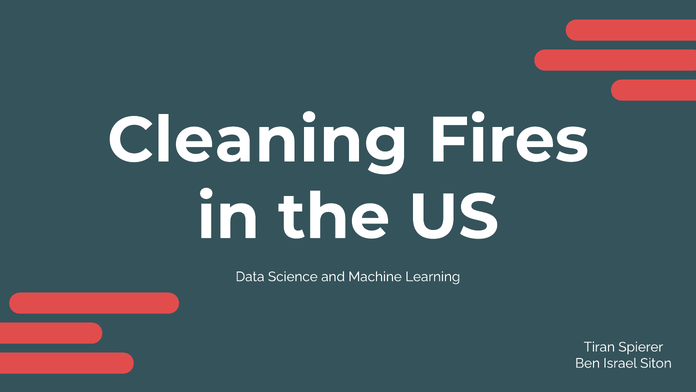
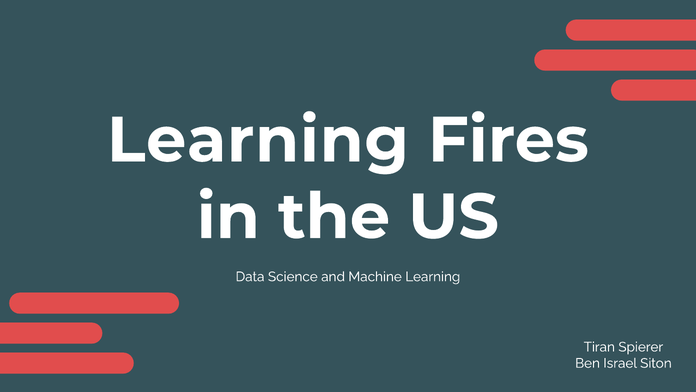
Cleaning at (258, 140): Cleaning -> Learning
